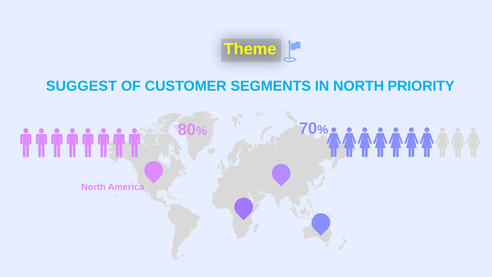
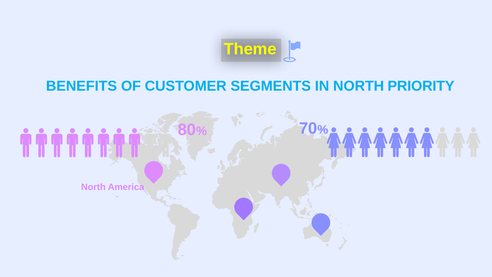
SUGGEST: SUGGEST -> BENEFITS
